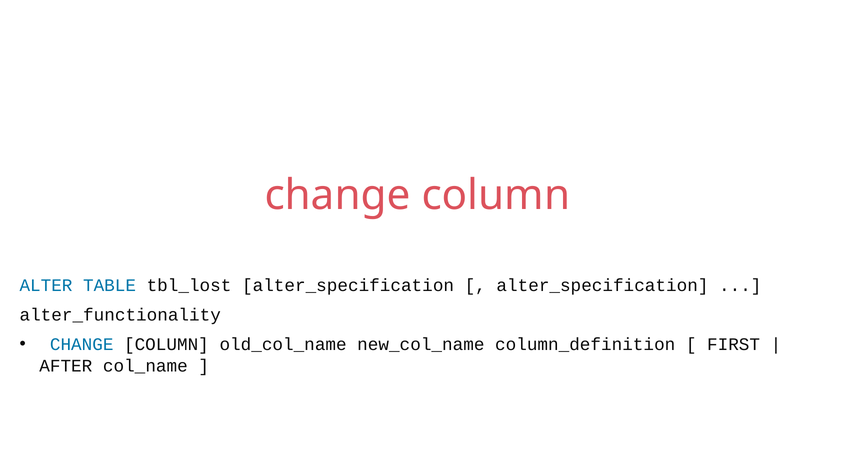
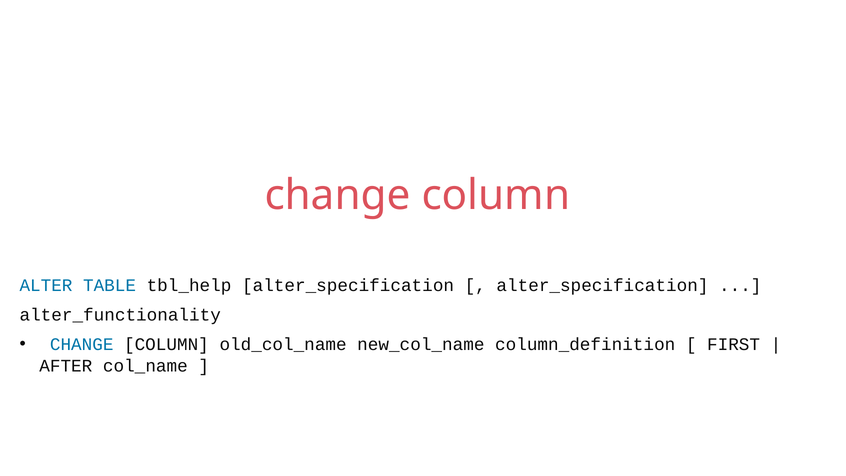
tbl_lost: tbl_lost -> tbl_help
